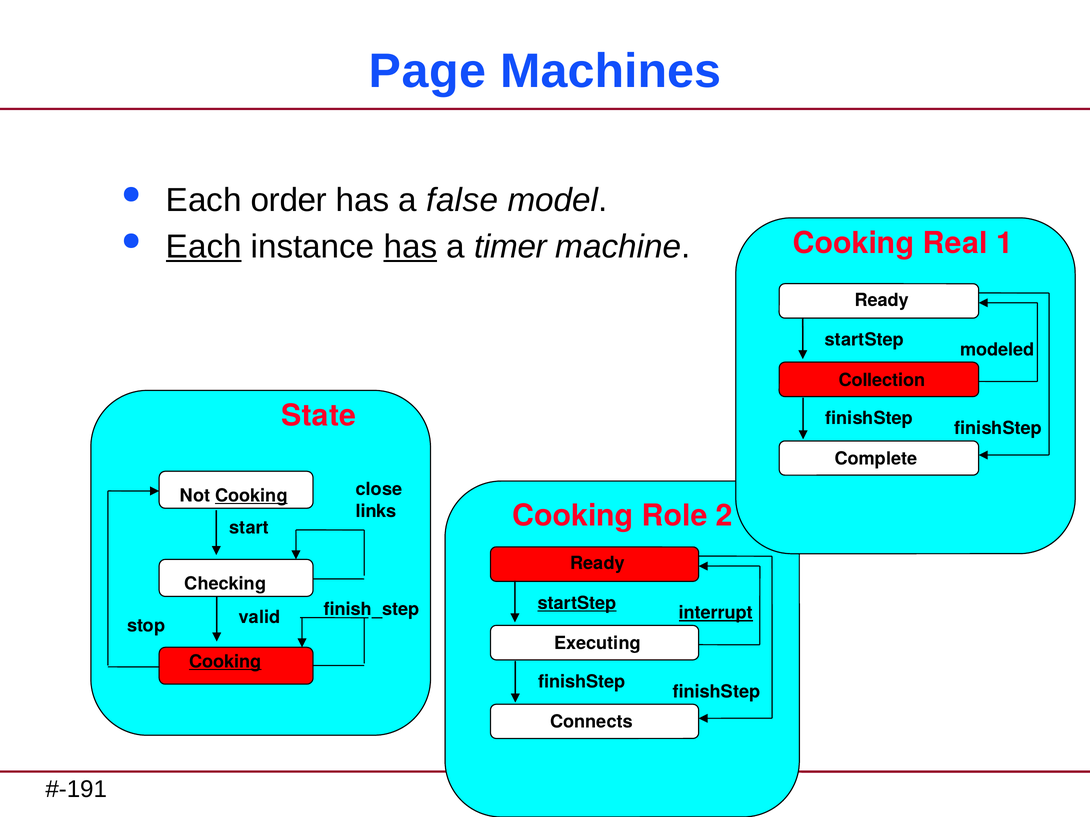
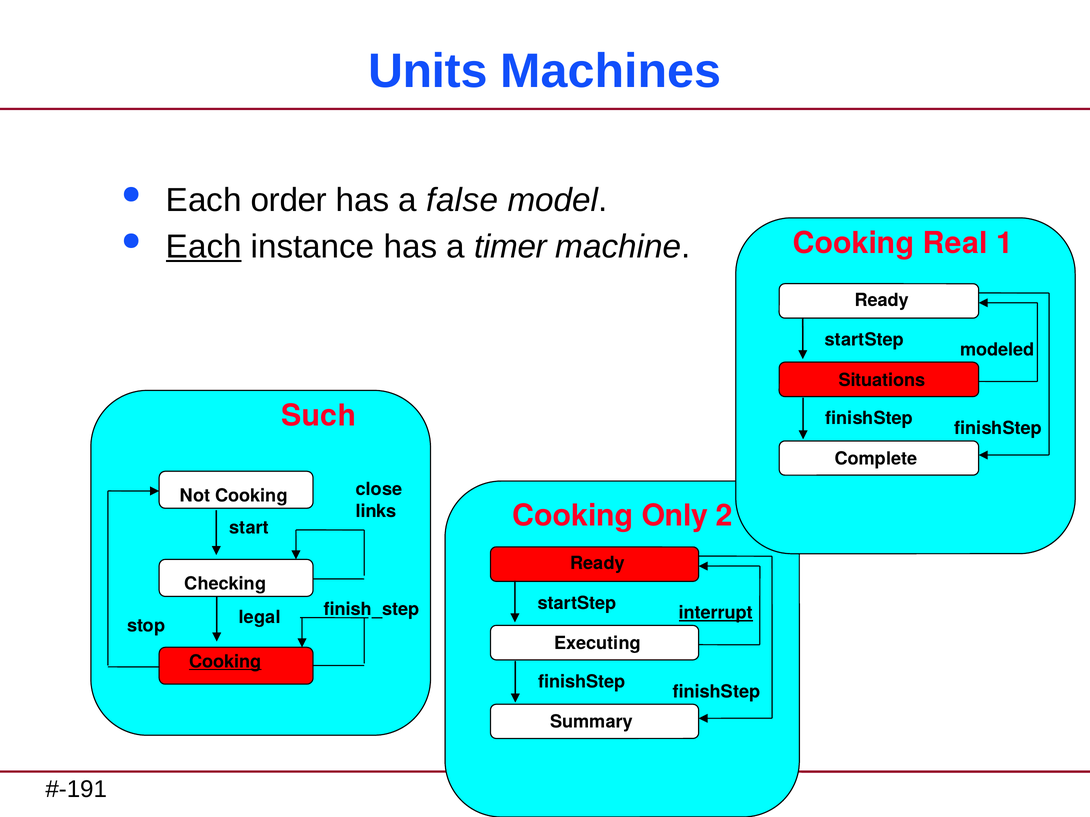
Page: Page -> Units
has at (410, 247) underline: present -> none
Collection: Collection -> Situations
State: State -> Such
Cooking at (251, 496) underline: present -> none
Role: Role -> Only
startStep at (577, 603) underline: present -> none
valid: valid -> legal
Connects: Connects -> Summary
